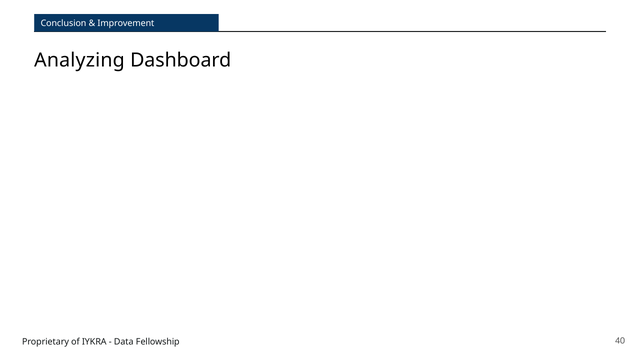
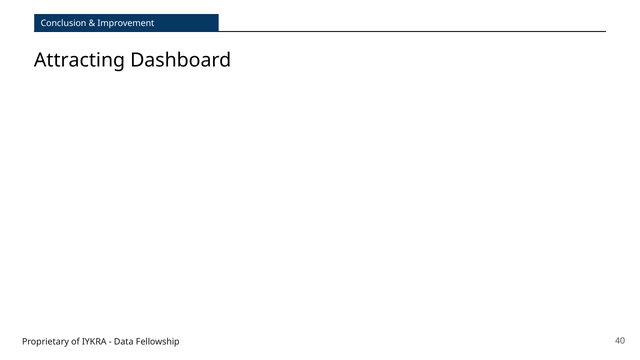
Analyzing: Analyzing -> Attracting
